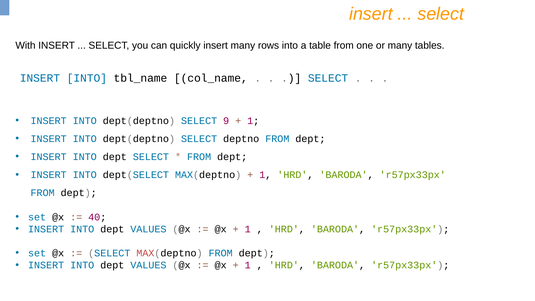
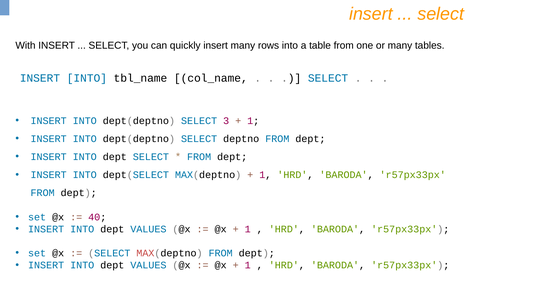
9: 9 -> 3
